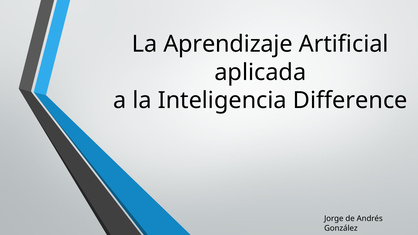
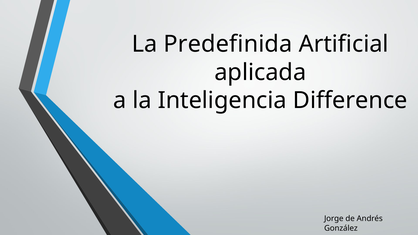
Aprendizaje: Aprendizaje -> Predefinida
